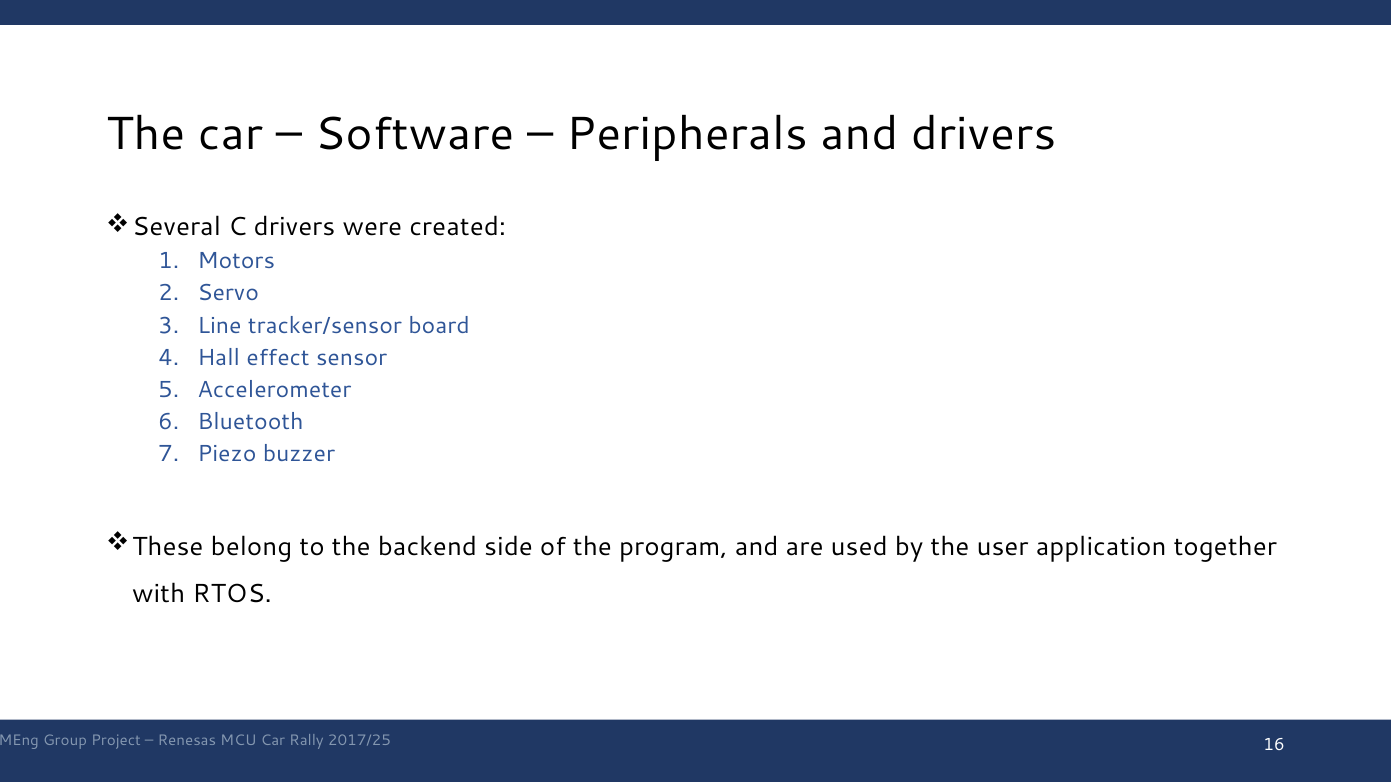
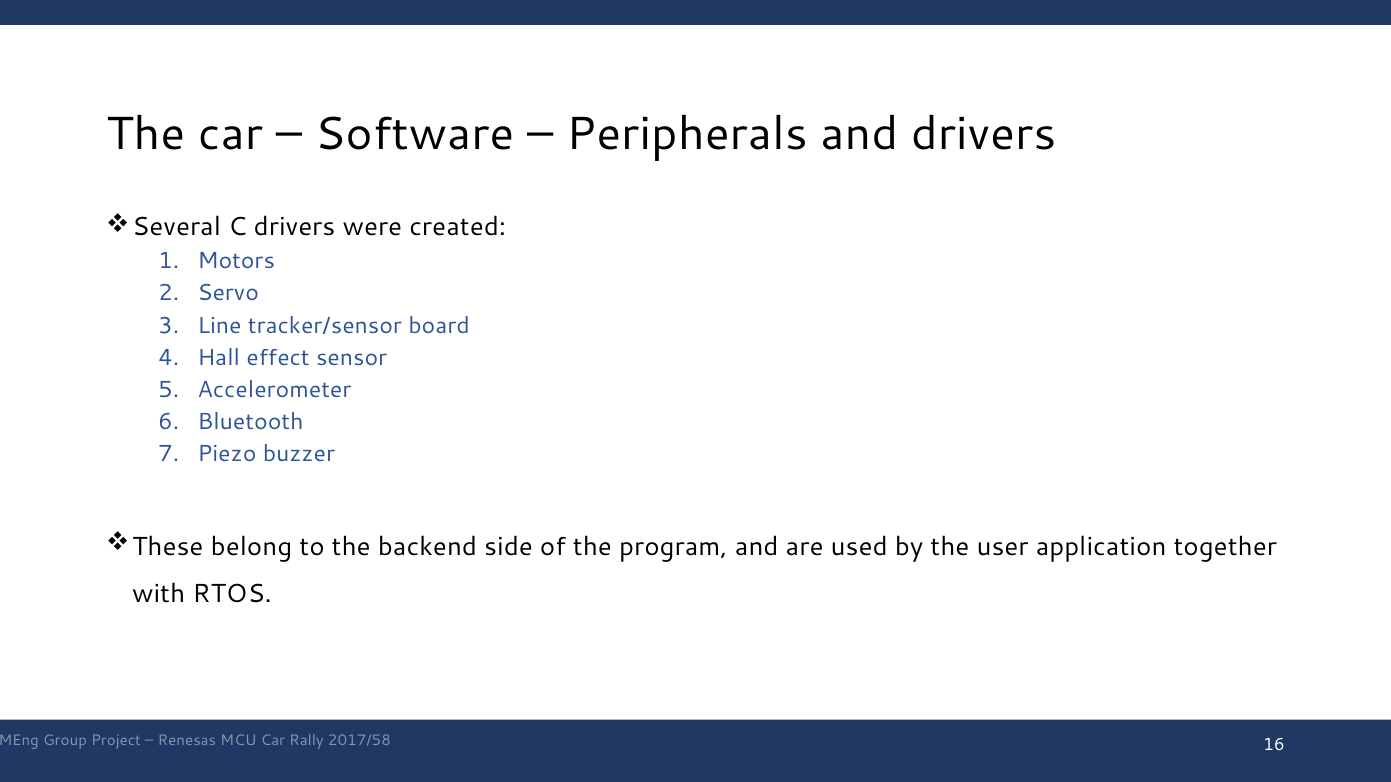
2017/25: 2017/25 -> 2017/58
